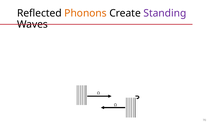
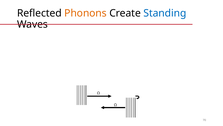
Standing colour: purple -> blue
